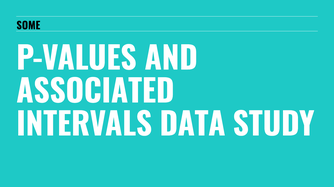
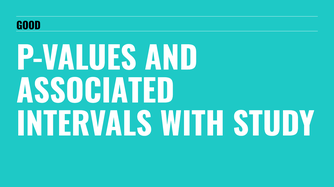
SOME: SOME -> GOOD
DATA: DATA -> WITH
